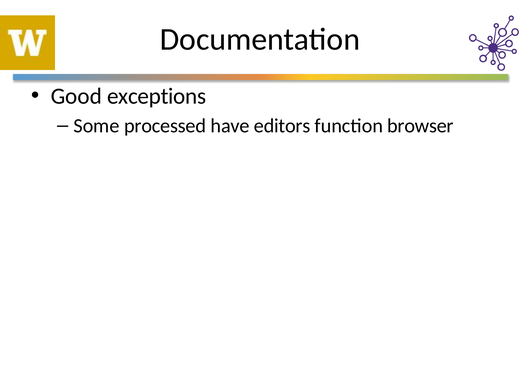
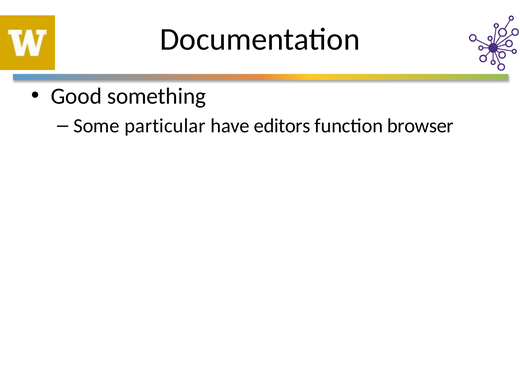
exceptions: exceptions -> something
processed: processed -> particular
